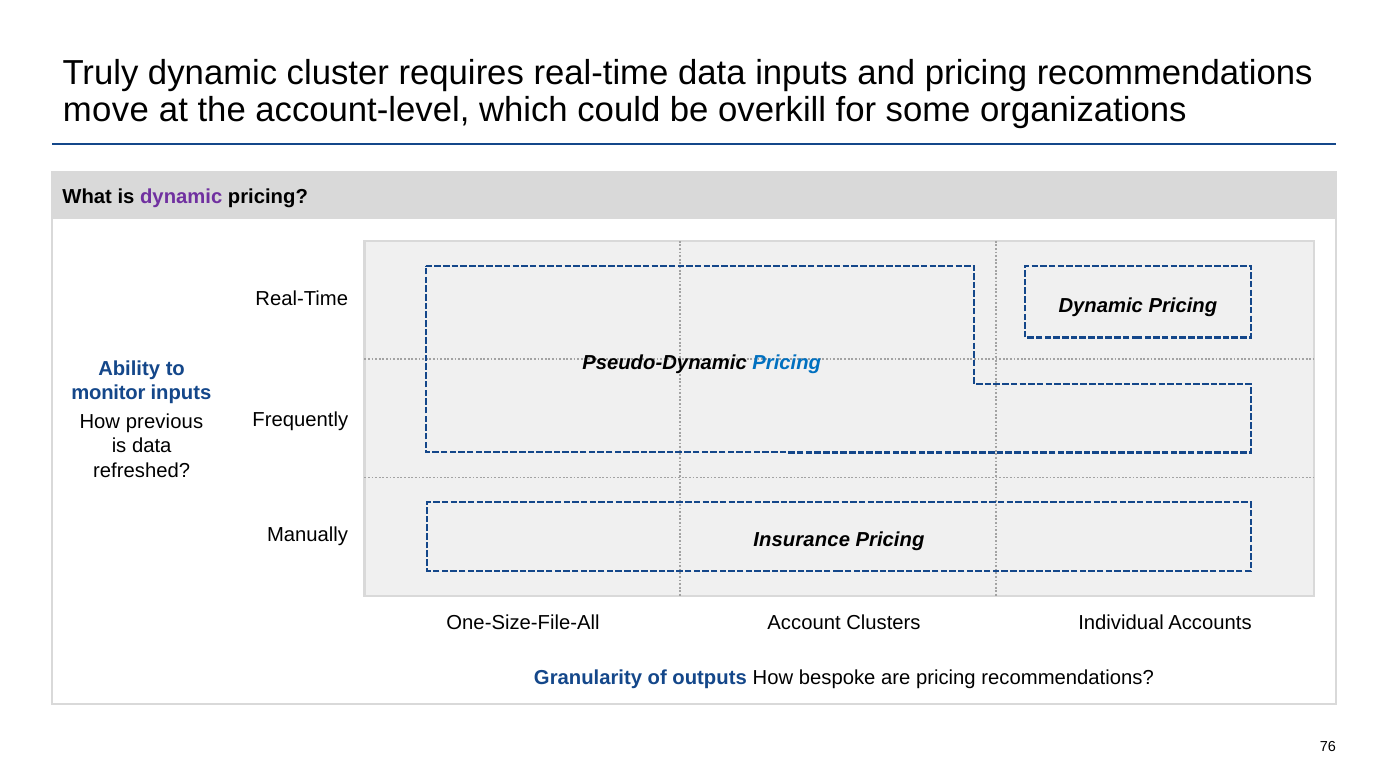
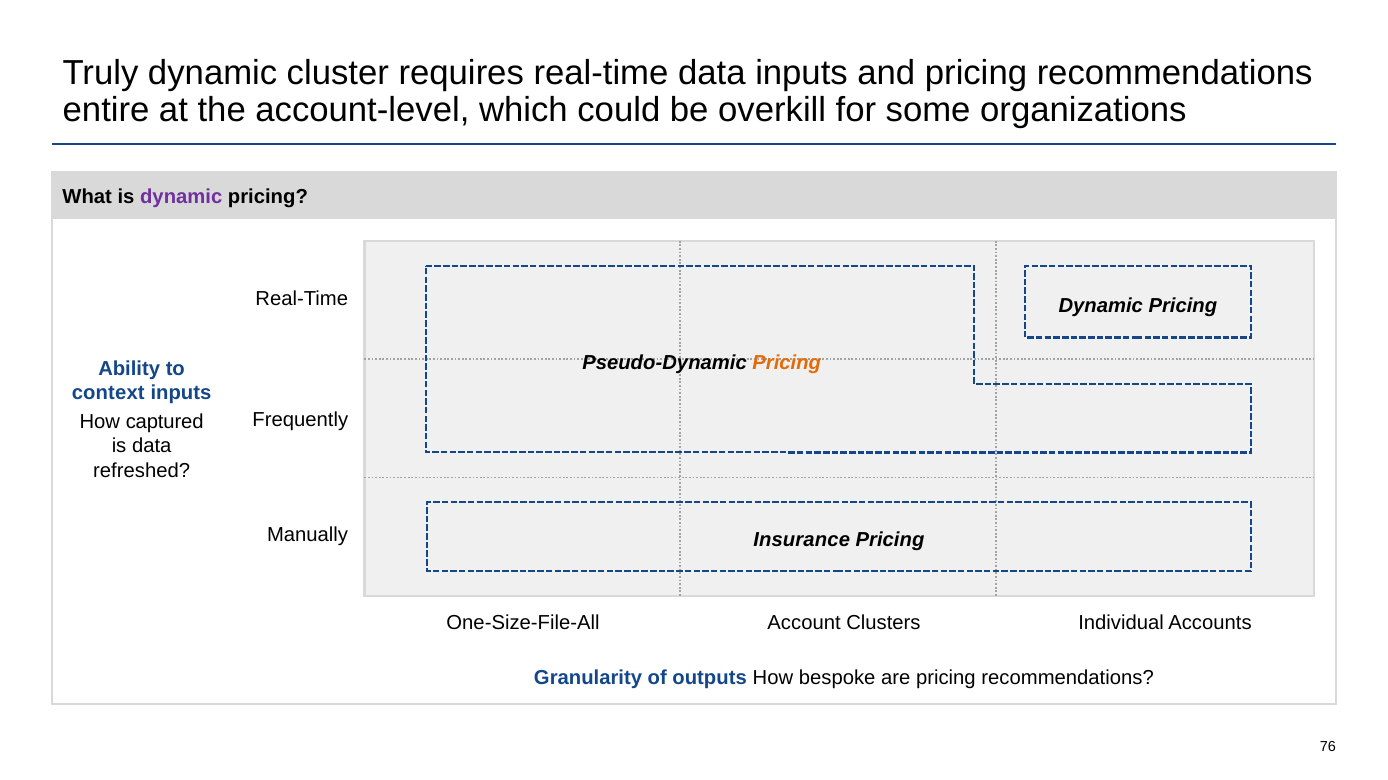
move: move -> entire
Pricing at (787, 363) colour: blue -> orange
monitor: monitor -> context
previous: previous -> captured
